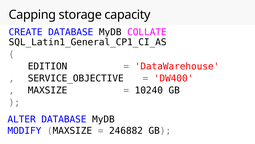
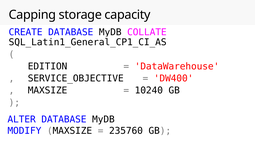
246882: 246882 -> 235760
